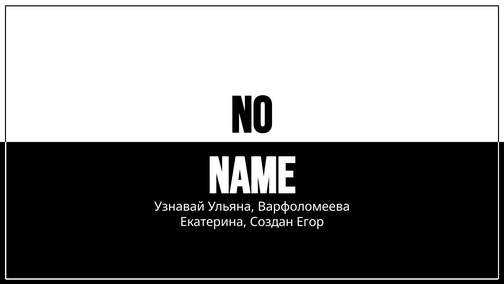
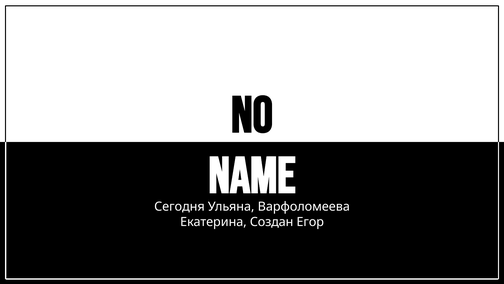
Узнавай: Узнавай -> Сегодня
